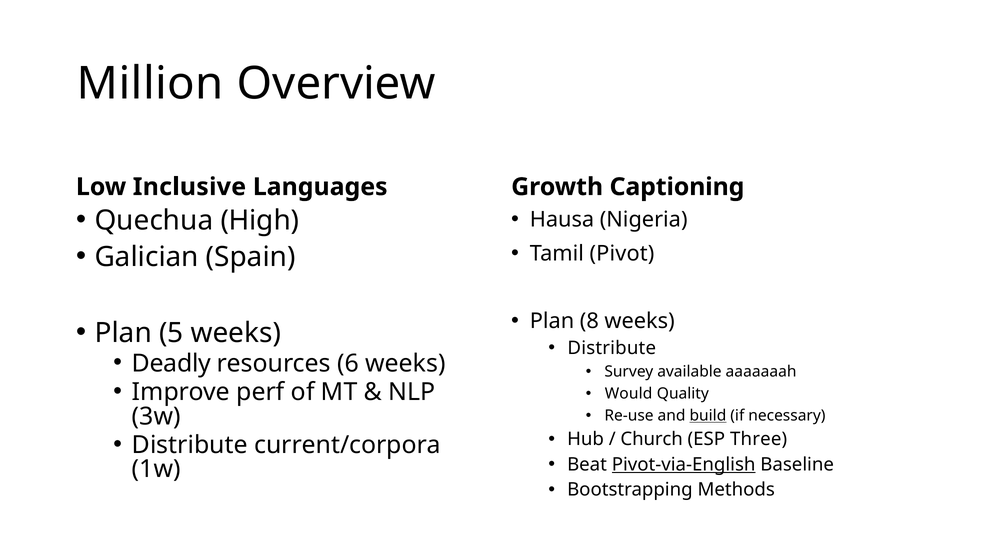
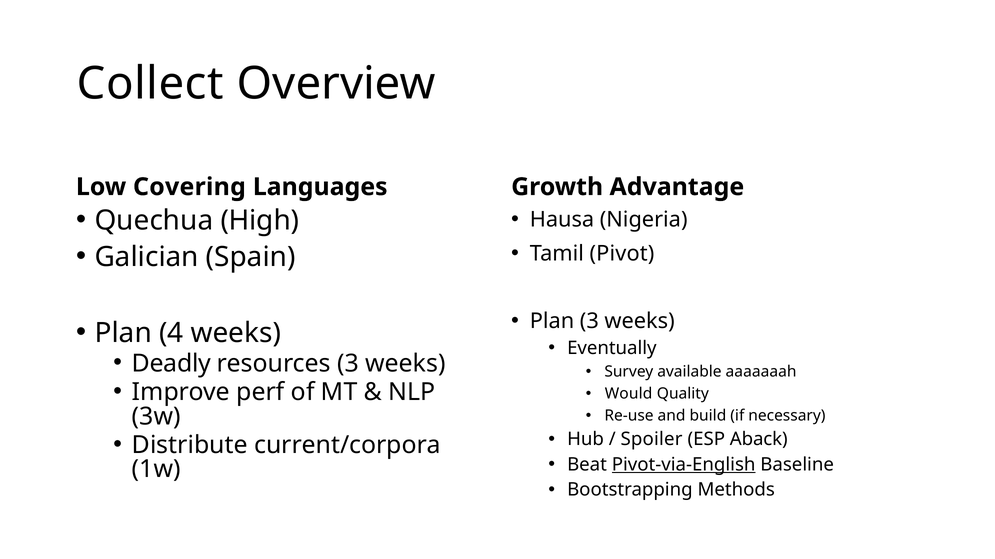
Million: Million -> Collect
Inclusive: Inclusive -> Covering
Captioning: Captioning -> Advantage
Plan 8: 8 -> 3
5: 5 -> 4
Distribute at (612, 348): Distribute -> Eventually
resources 6: 6 -> 3
build underline: present -> none
Church: Church -> Spoiler
Three: Three -> Aback
